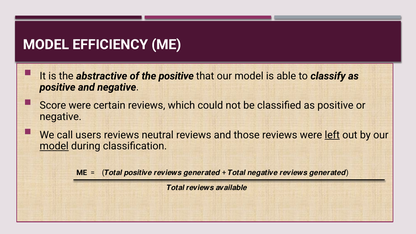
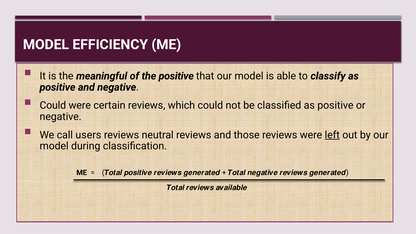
abstractive: abstractive -> meaningful
Score at (53, 105): Score -> Could
model at (54, 146) underline: present -> none
